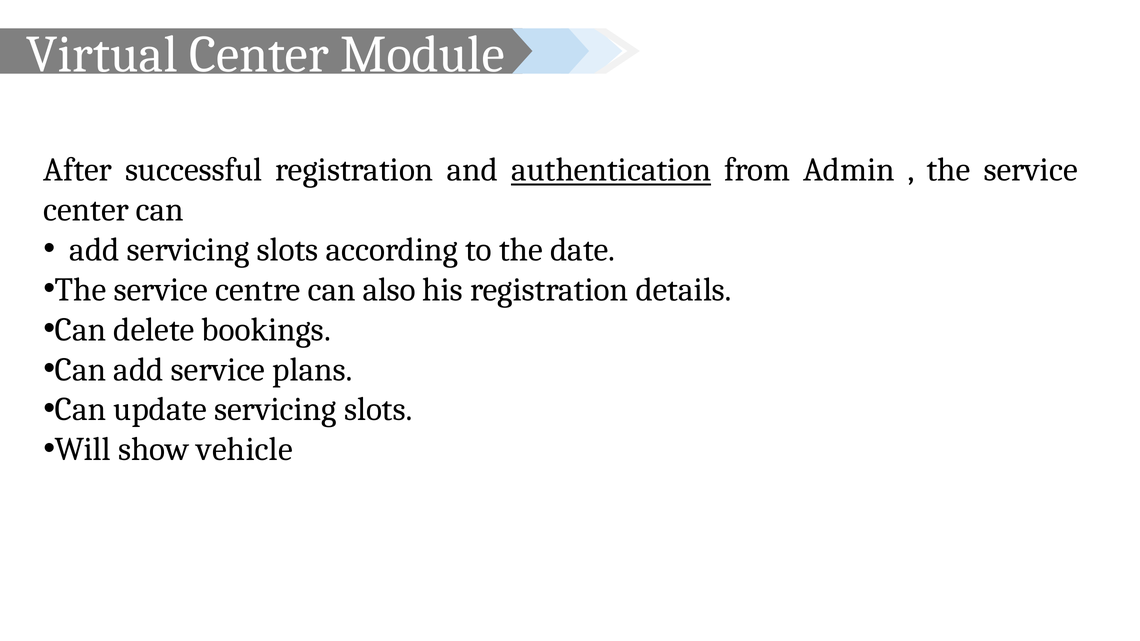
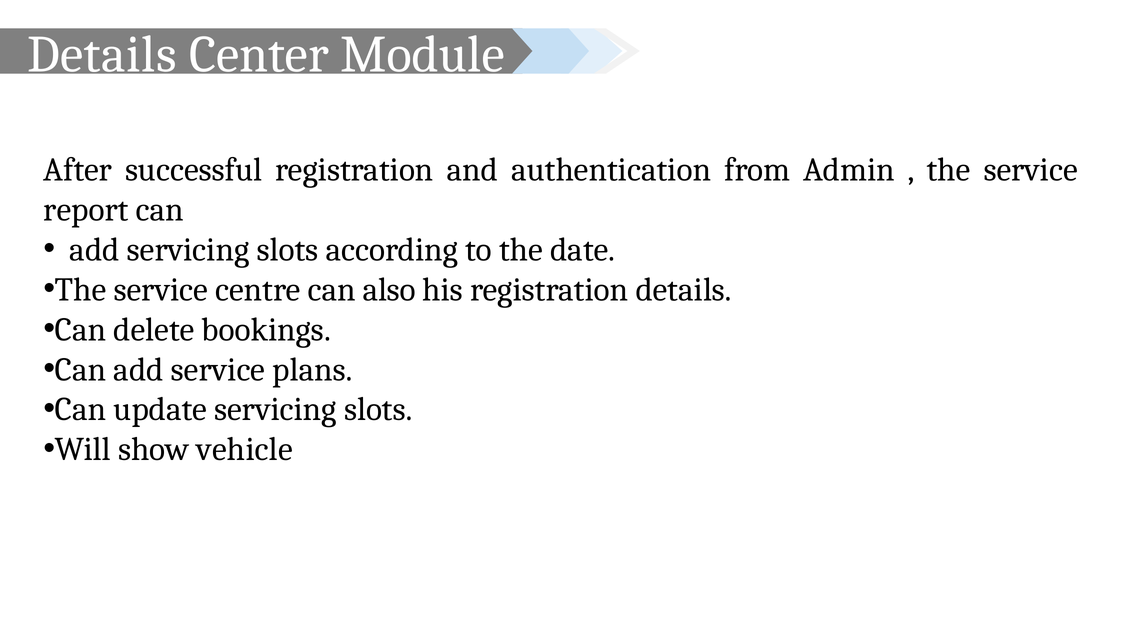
Virtual at (102, 55): Virtual -> Details
authentication underline: present -> none
center at (86, 210): center -> report
